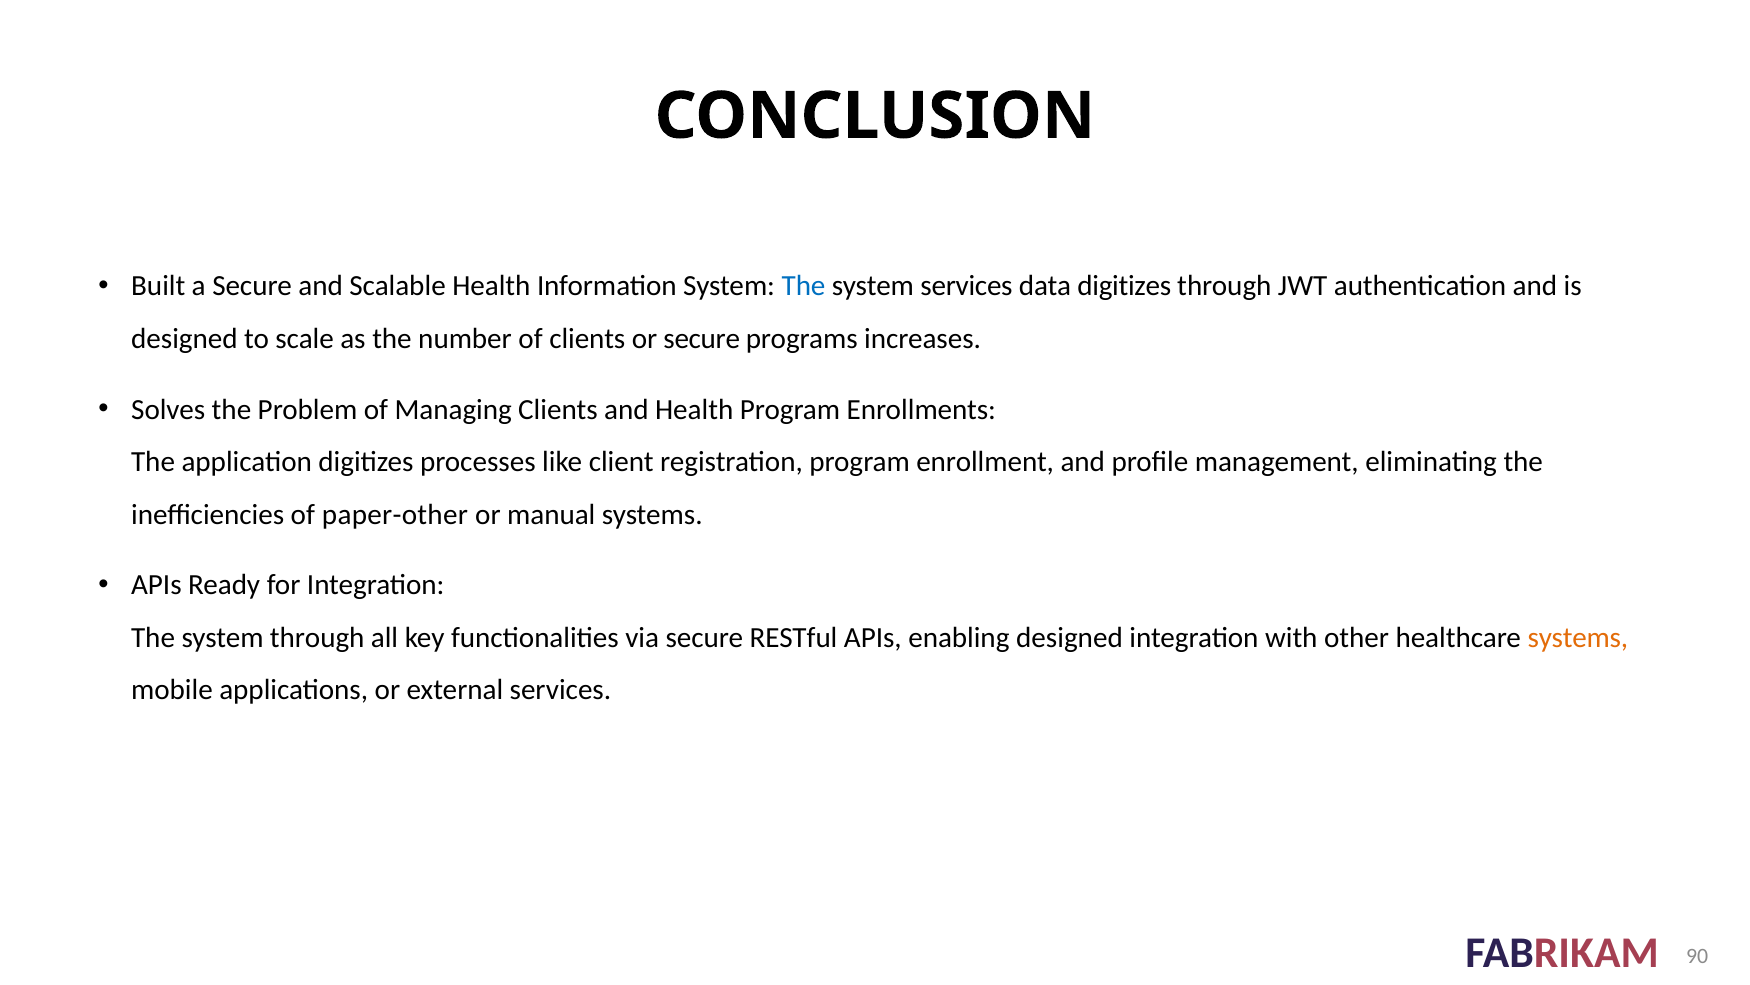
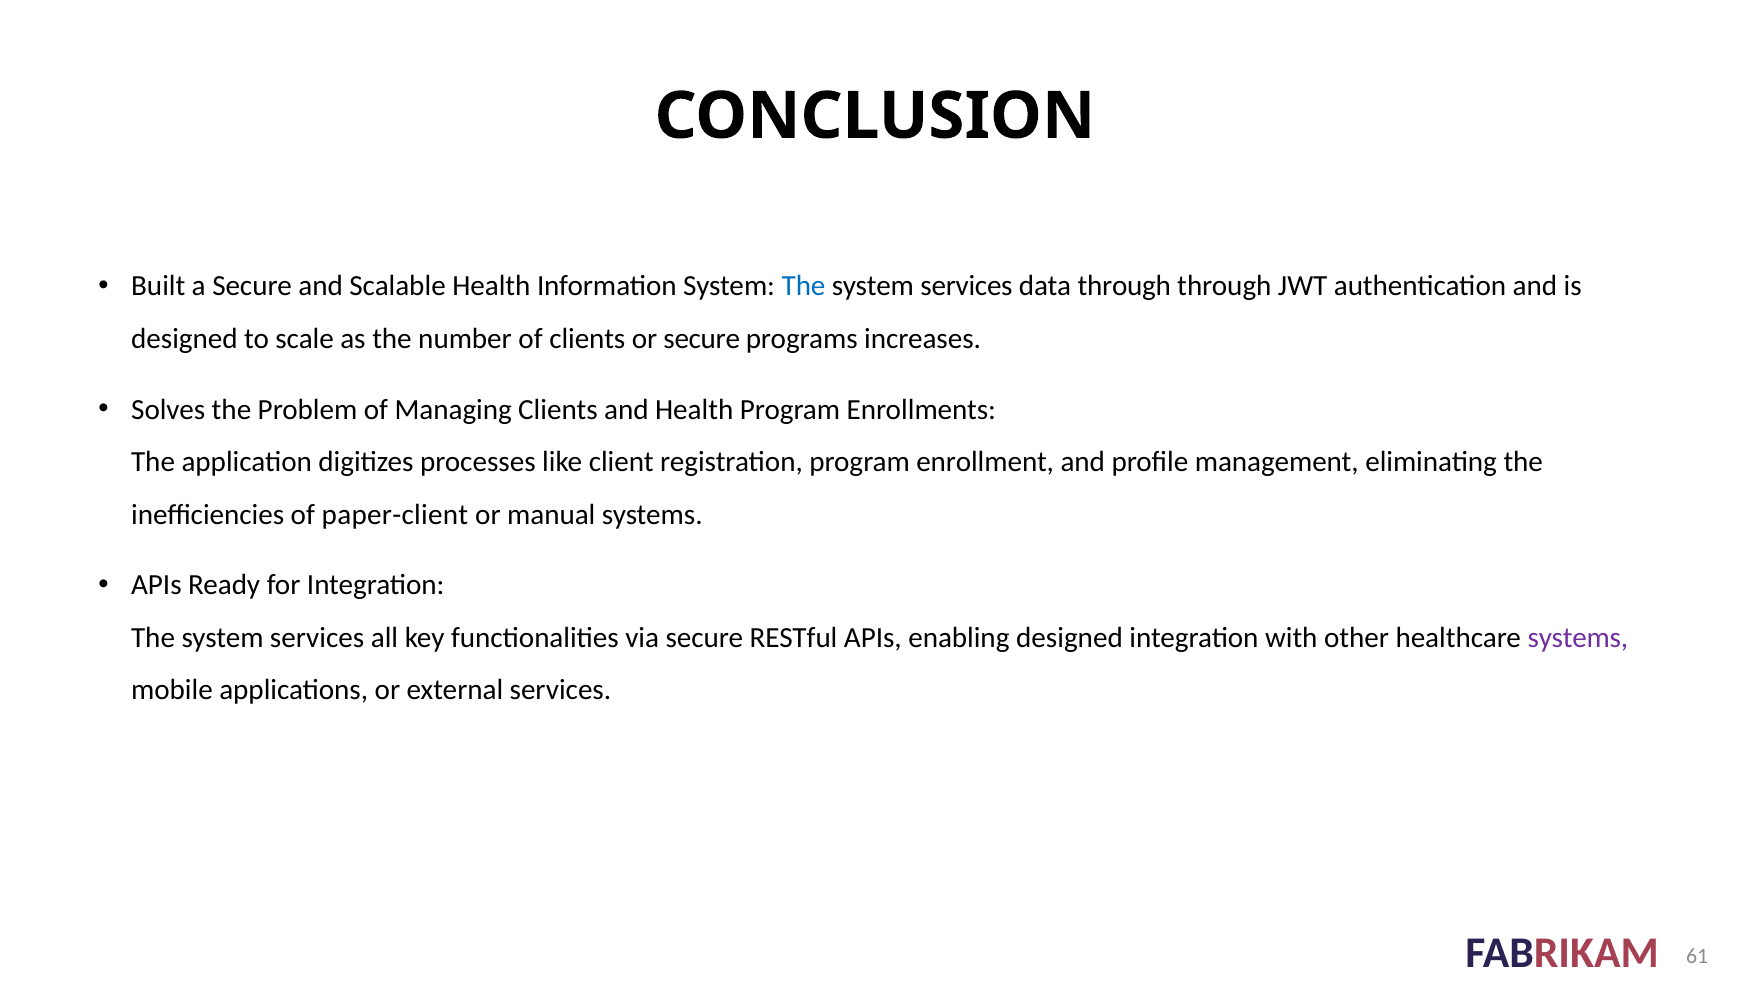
data digitizes: digitizes -> through
paper-other: paper-other -> paper-client
through at (317, 637): through -> services
systems at (1578, 637) colour: orange -> purple
90: 90 -> 61
